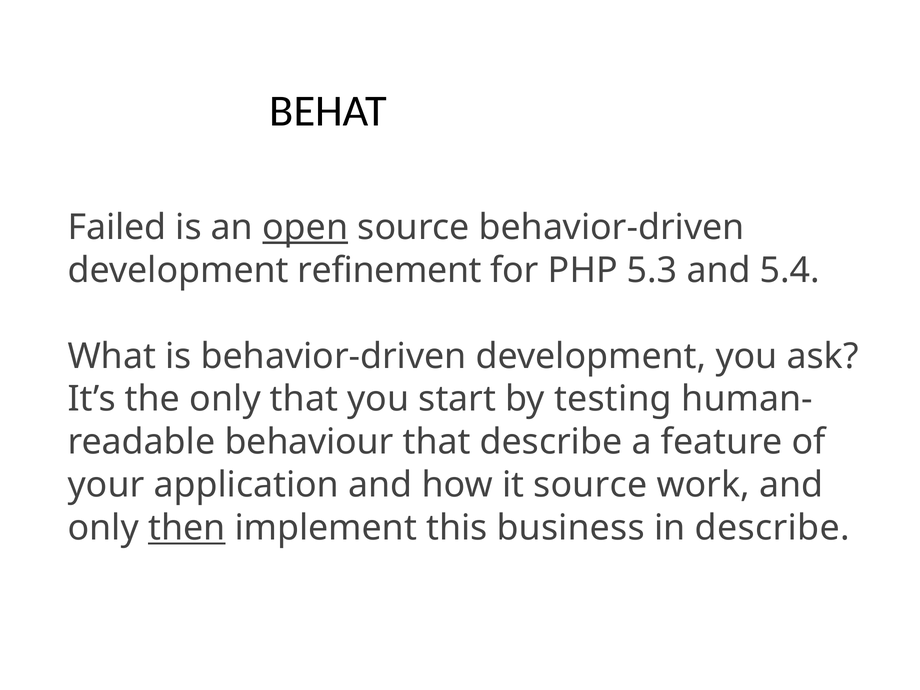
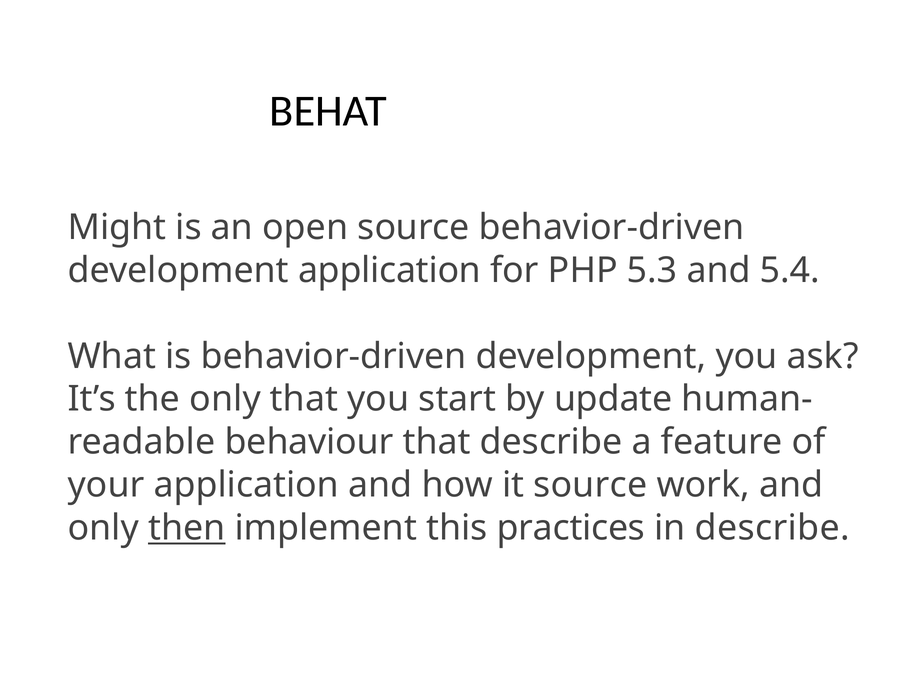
Failed: Failed -> Might
open underline: present -> none
development refinement: refinement -> application
testing: testing -> update
business: business -> practices
